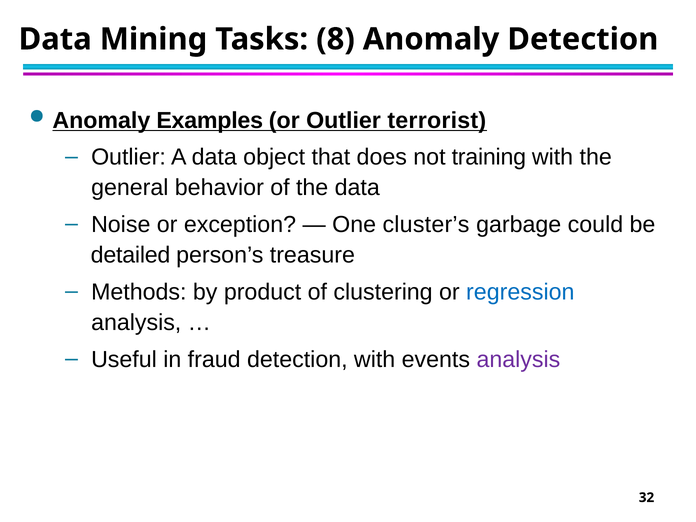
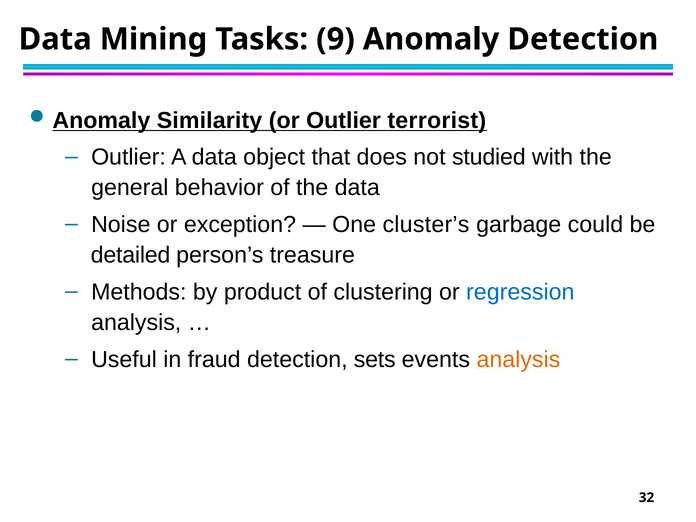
8: 8 -> 9
Examples: Examples -> Similarity
training: training -> studied
detection with: with -> sets
analysis at (518, 359) colour: purple -> orange
